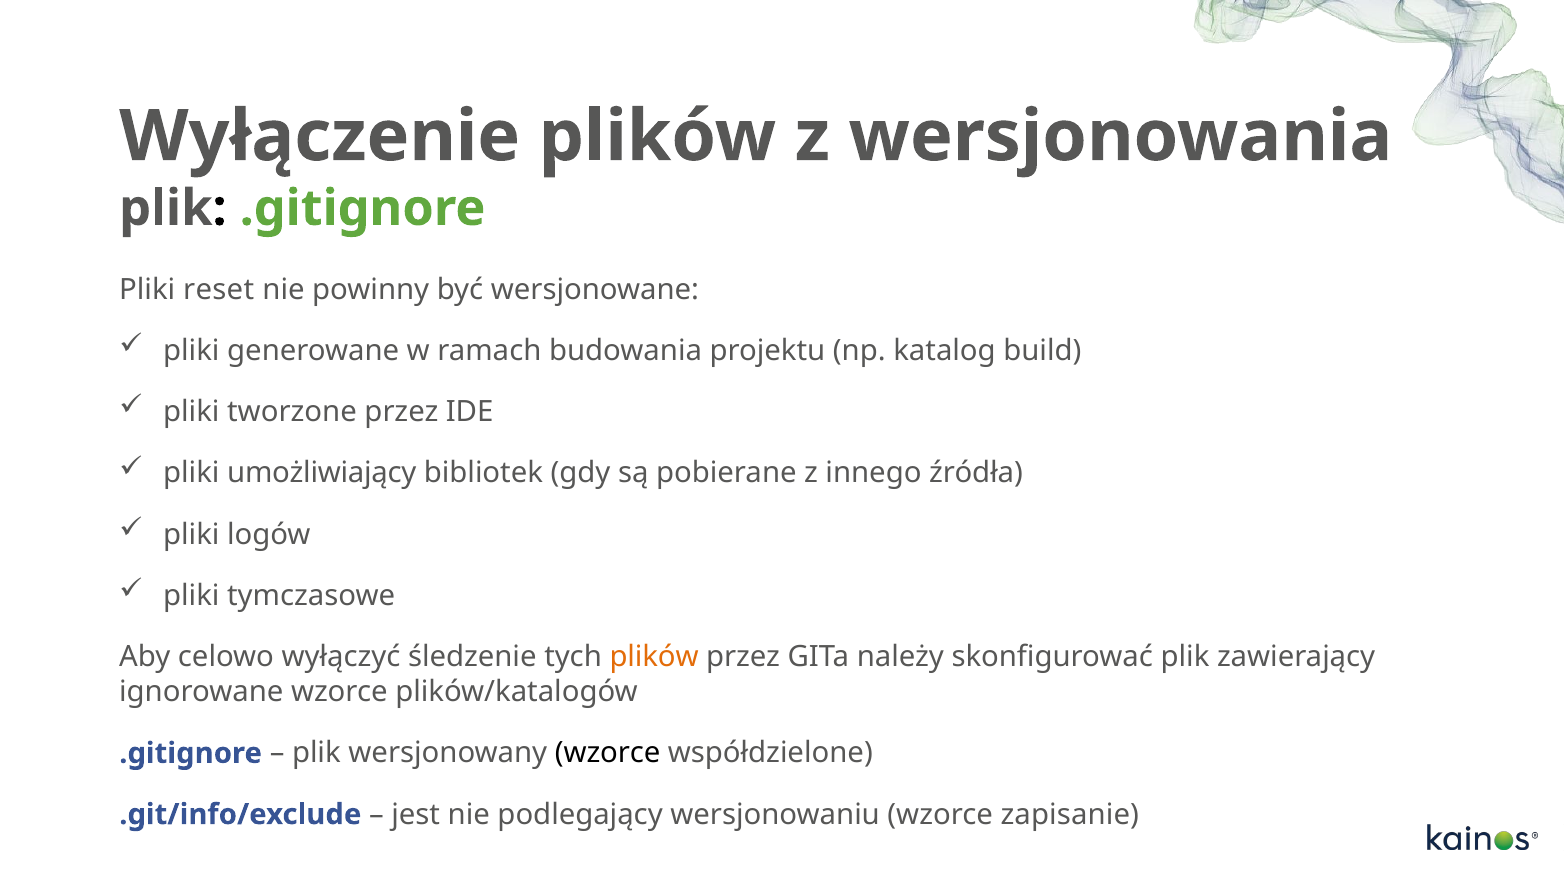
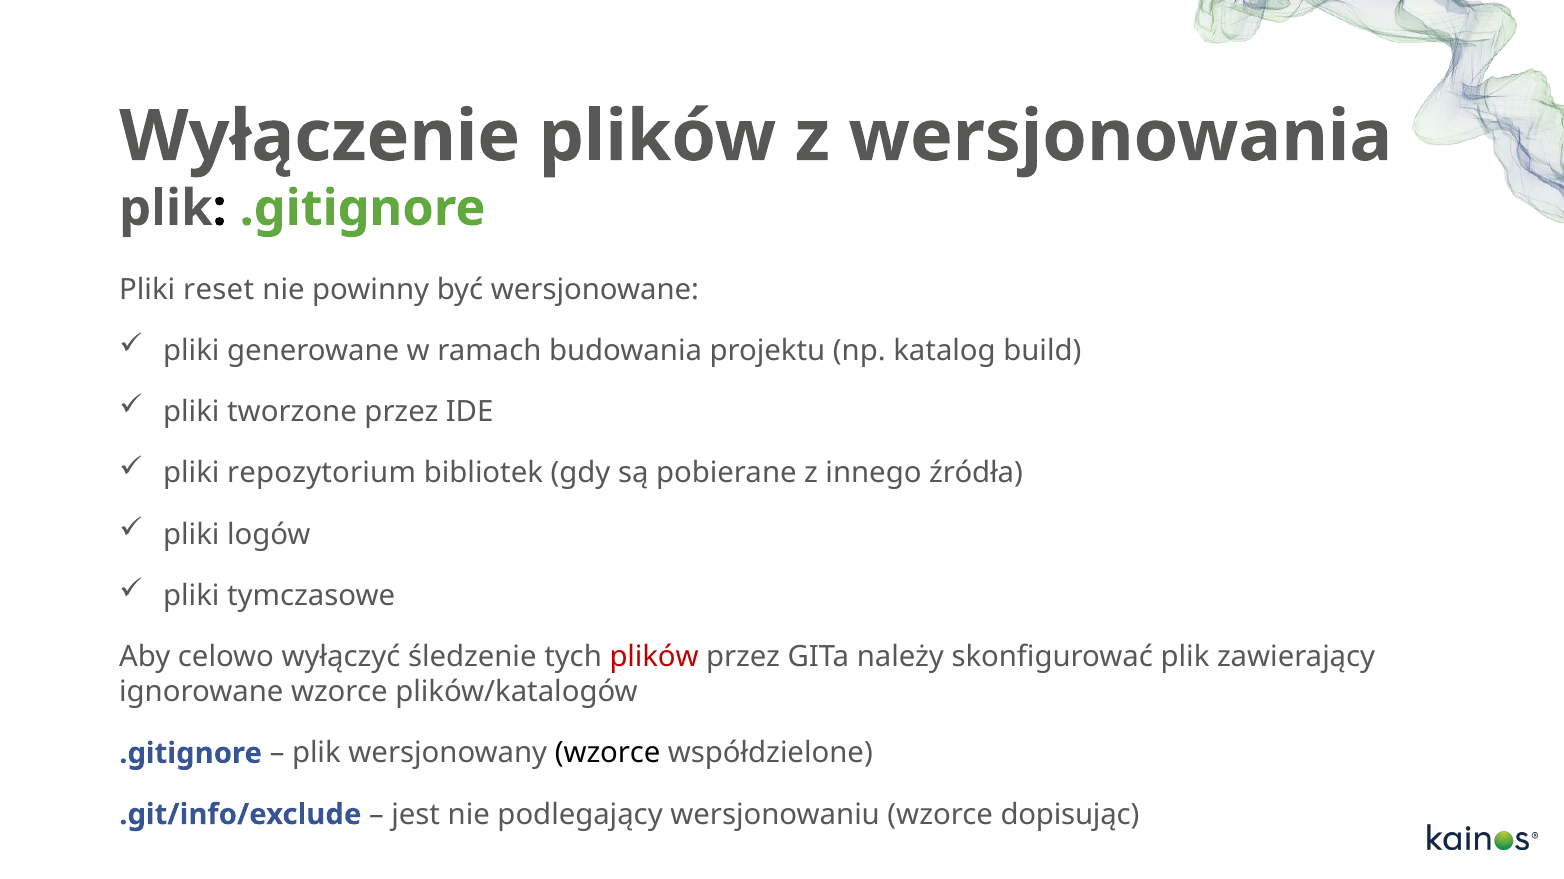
umożliwiający: umożliwiający -> repozytorium
plików at (654, 657) colour: orange -> red
zapisanie: zapisanie -> dopisując
